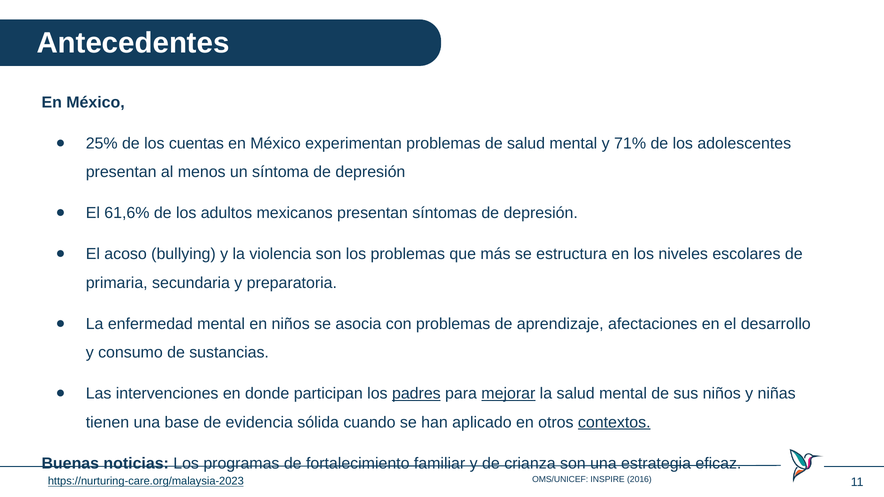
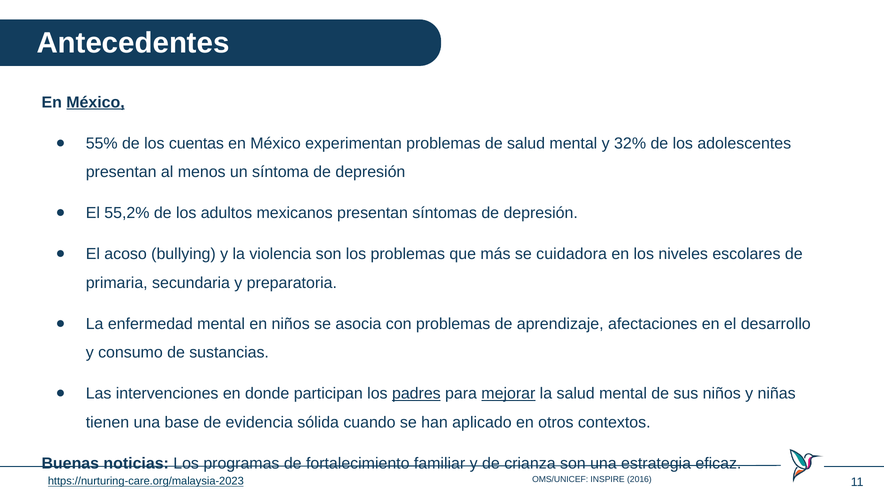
México at (96, 102) underline: none -> present
25%: 25% -> 55%
71%: 71% -> 32%
61,6%: 61,6% -> 55,2%
estructura: estructura -> cuidadora
contextos underline: present -> none
